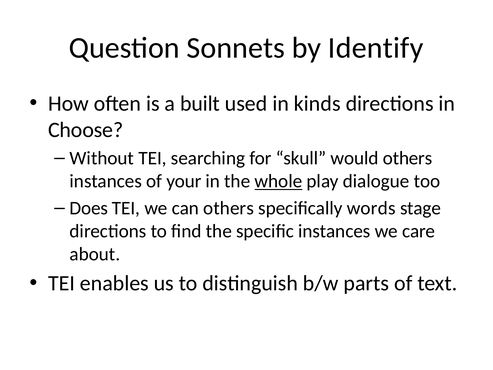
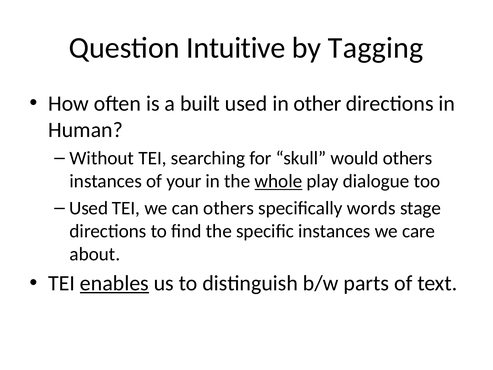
Sonnets: Sonnets -> Intuitive
Identify: Identify -> Tagging
kinds: kinds -> other
Choose: Choose -> Human
Does at (89, 208): Does -> Used
enables underline: none -> present
